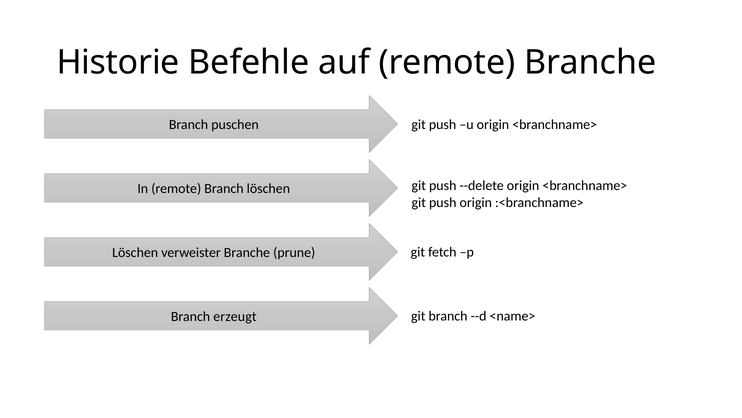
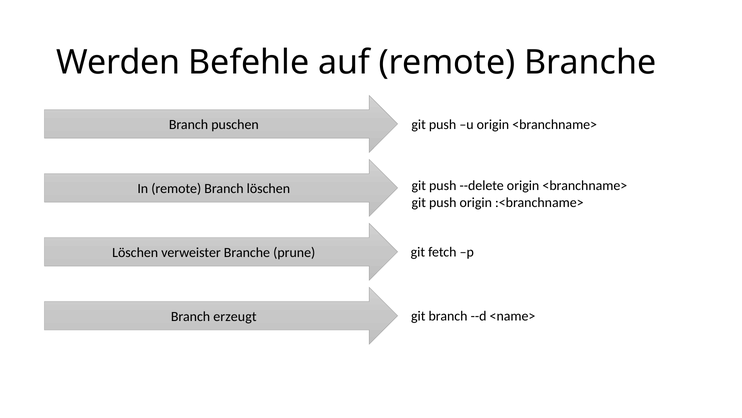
Historie: Historie -> Werden
